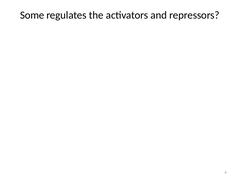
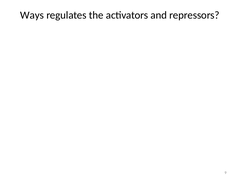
Some: Some -> Ways
